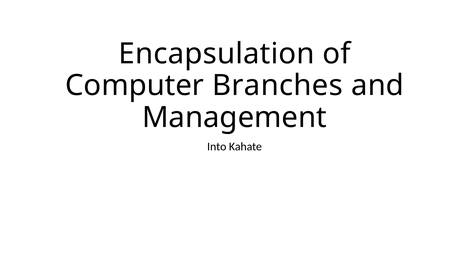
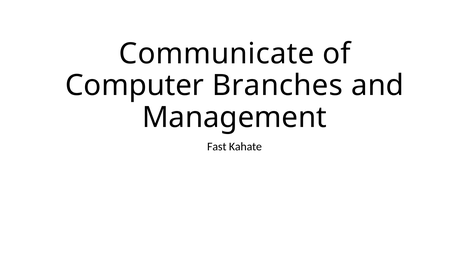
Encapsulation: Encapsulation -> Communicate
Into: Into -> Fast
